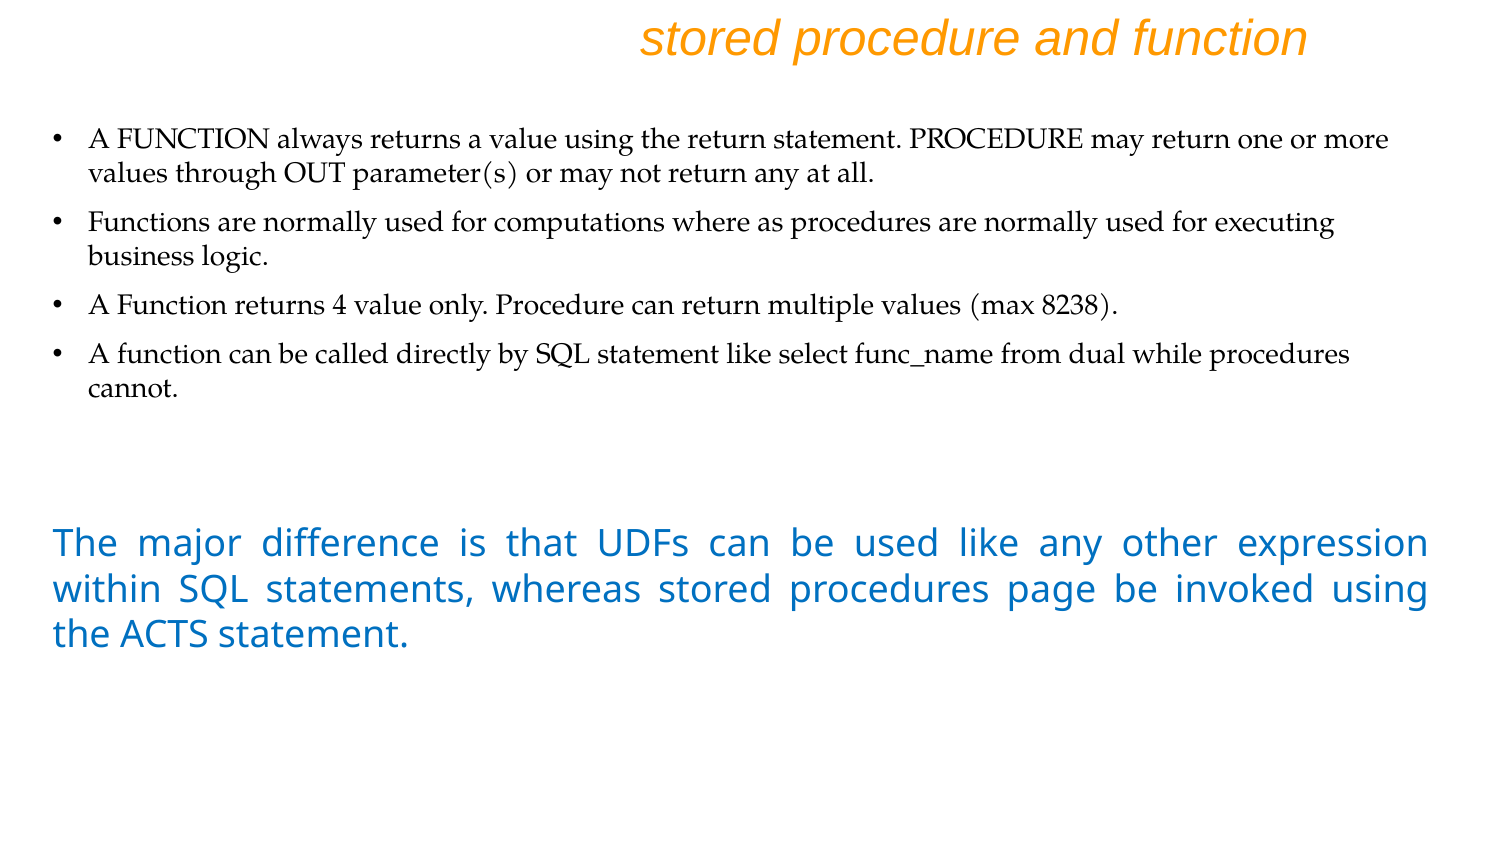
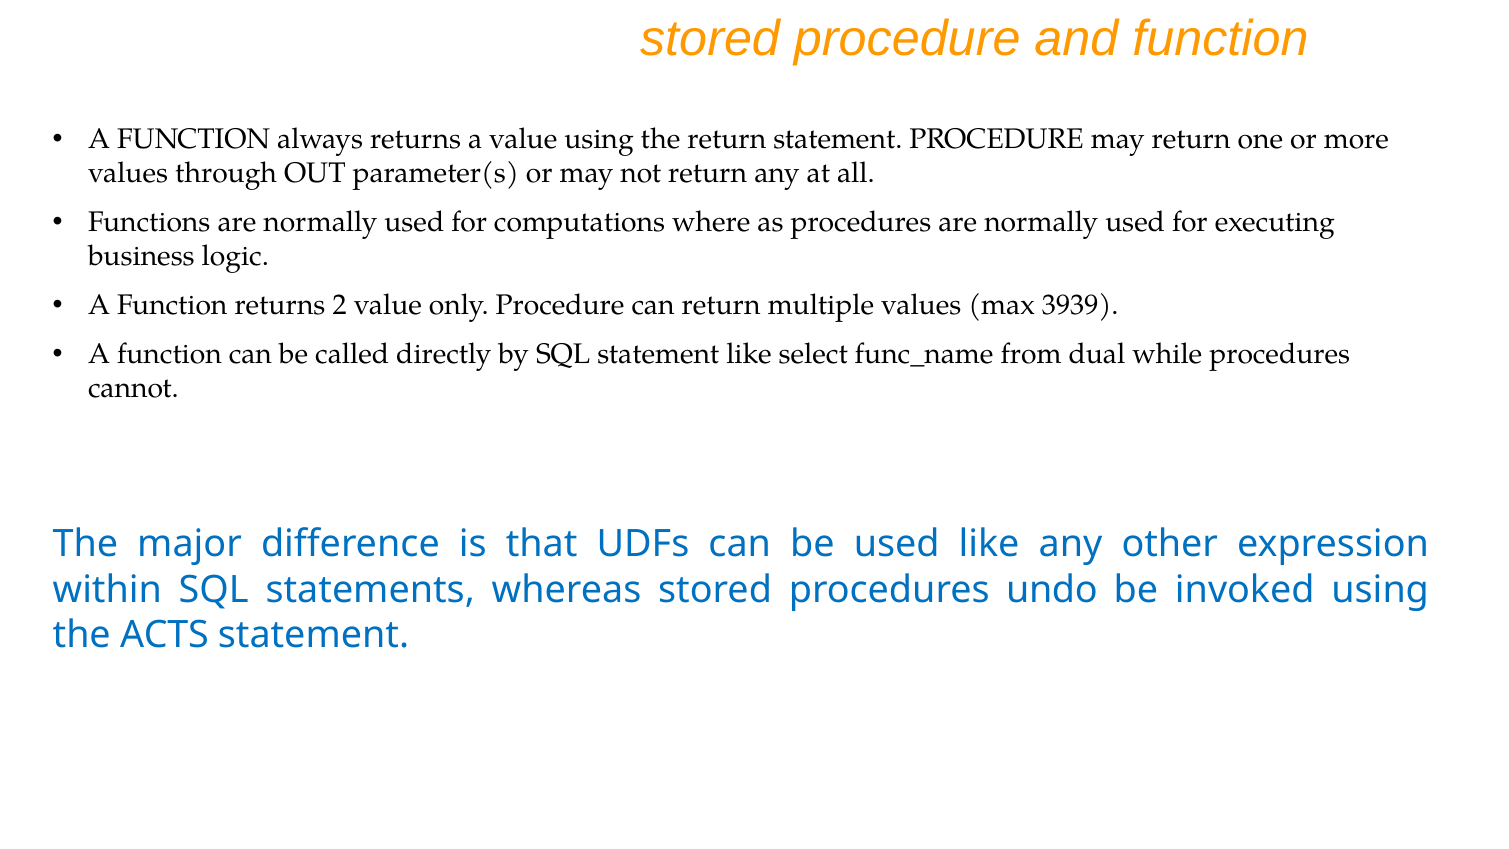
4: 4 -> 2
8238: 8238 -> 3939
page: page -> undo
